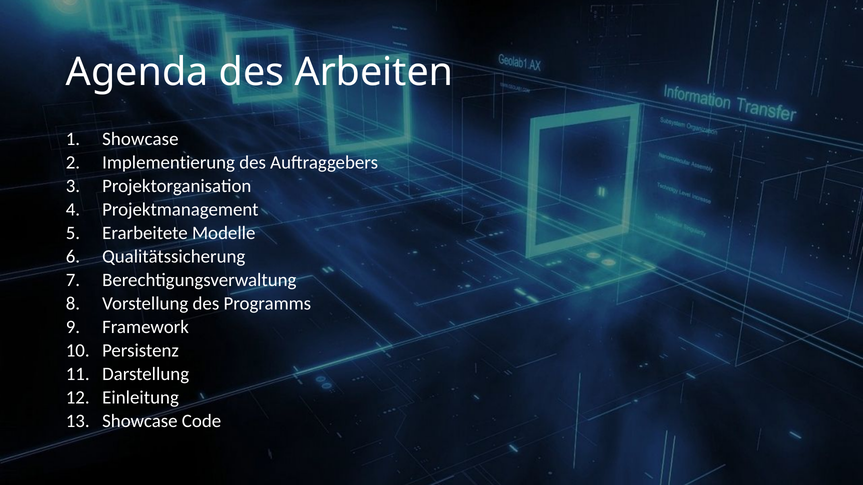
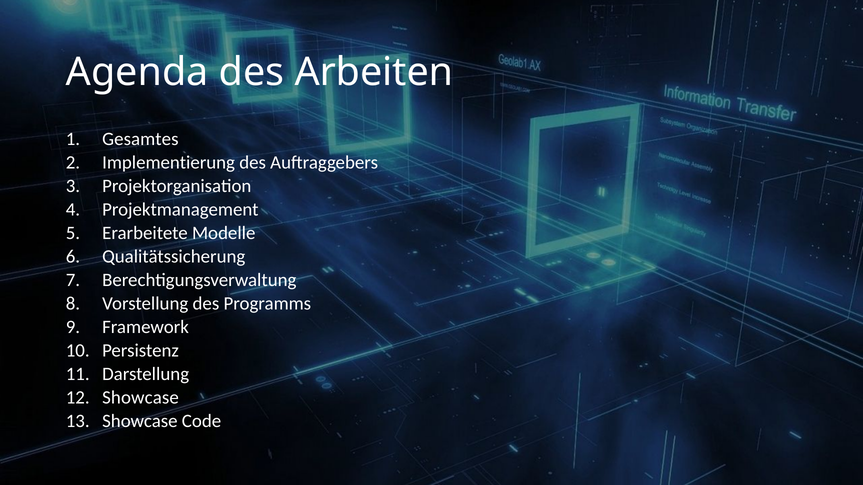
Showcase at (140, 139): Showcase -> Gesamtes
Einleitung at (141, 398): Einleitung -> Showcase
